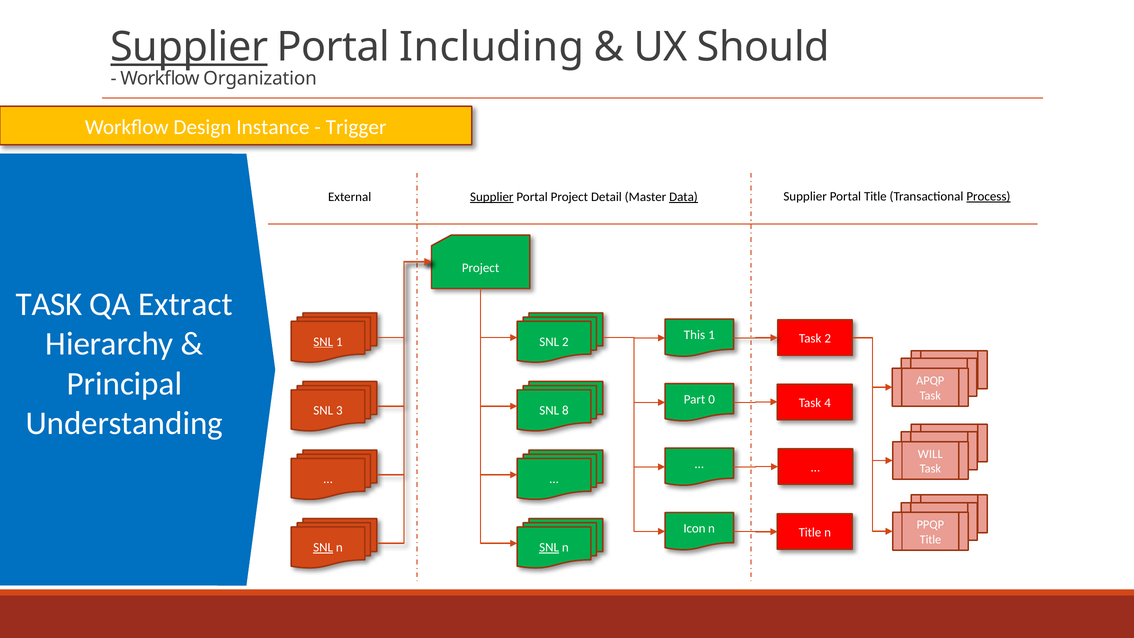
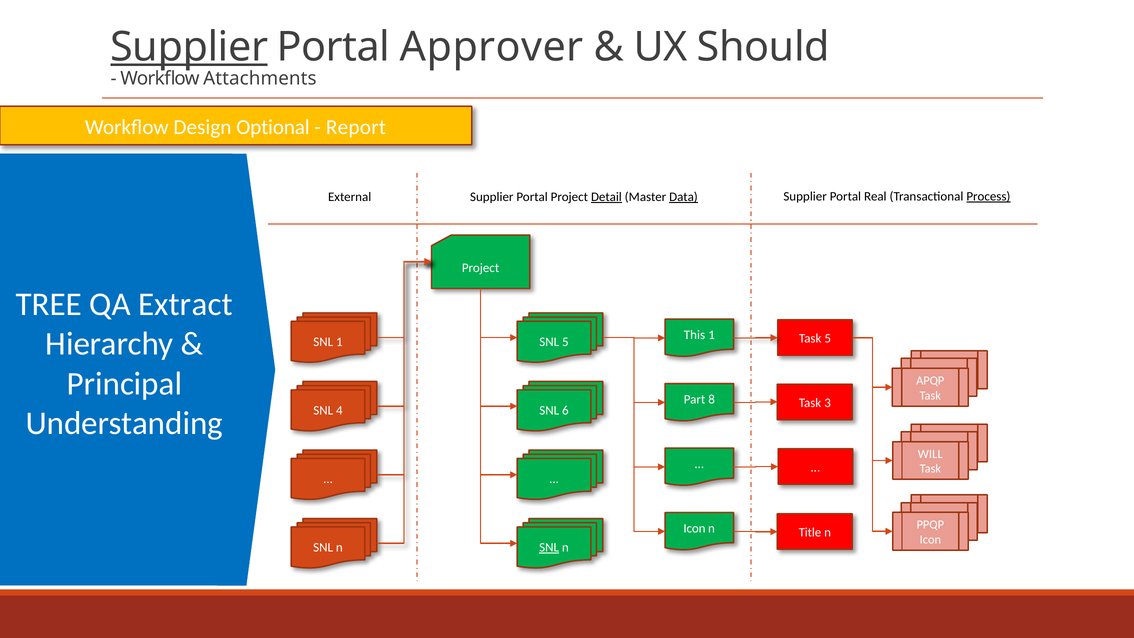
Including: Including -> Approver
Organization: Organization -> Attachments
Instance: Instance -> Optional
Trigger: Trigger -> Report
Portal Title: Title -> Real
Supplier at (492, 197) underline: present -> none
Detail underline: none -> present
TASK at (49, 304): TASK -> TREE
Task 2: 2 -> 5
SNL at (323, 342) underline: present -> none
SNL 2: 2 -> 5
0: 0 -> 8
4: 4 -> 3
3: 3 -> 4
8: 8 -> 6
Title at (930, 539): Title -> Icon
SNL at (323, 547) underline: present -> none
